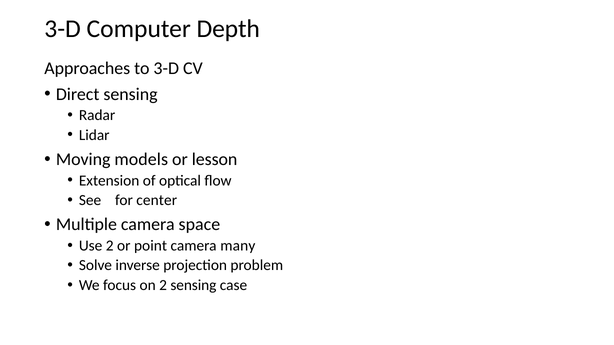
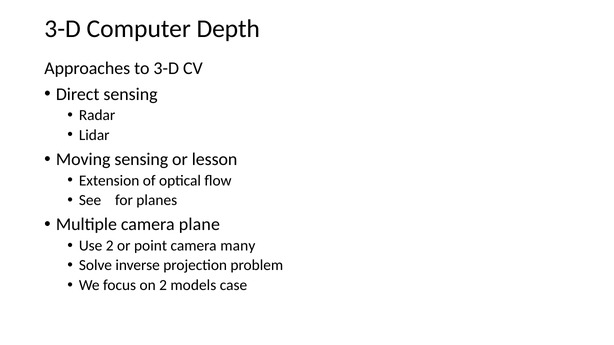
Moving models: models -> sensing
center: center -> planes
space: space -> plane
2 sensing: sensing -> models
